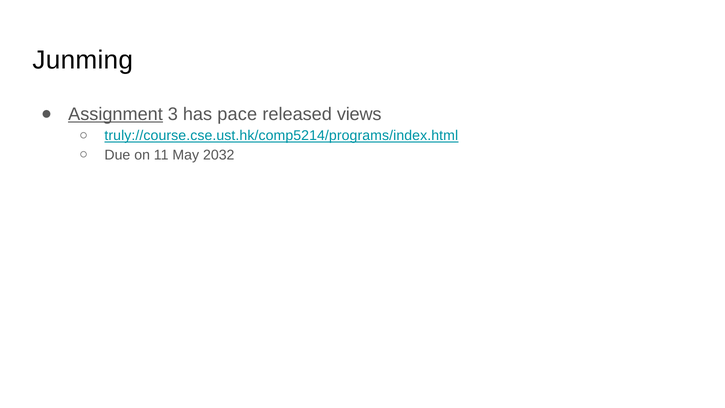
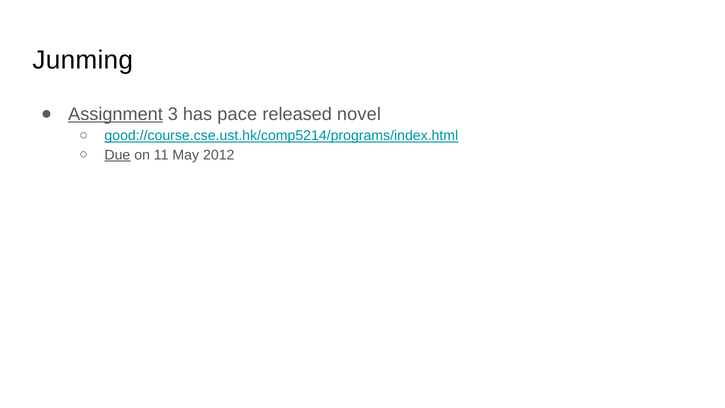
views: views -> novel
truly://course.cse.ust.hk/comp5214/programs/index.html: truly://course.cse.ust.hk/comp5214/programs/index.html -> good://course.cse.ust.hk/comp5214/programs/index.html
Due underline: none -> present
2032: 2032 -> 2012
